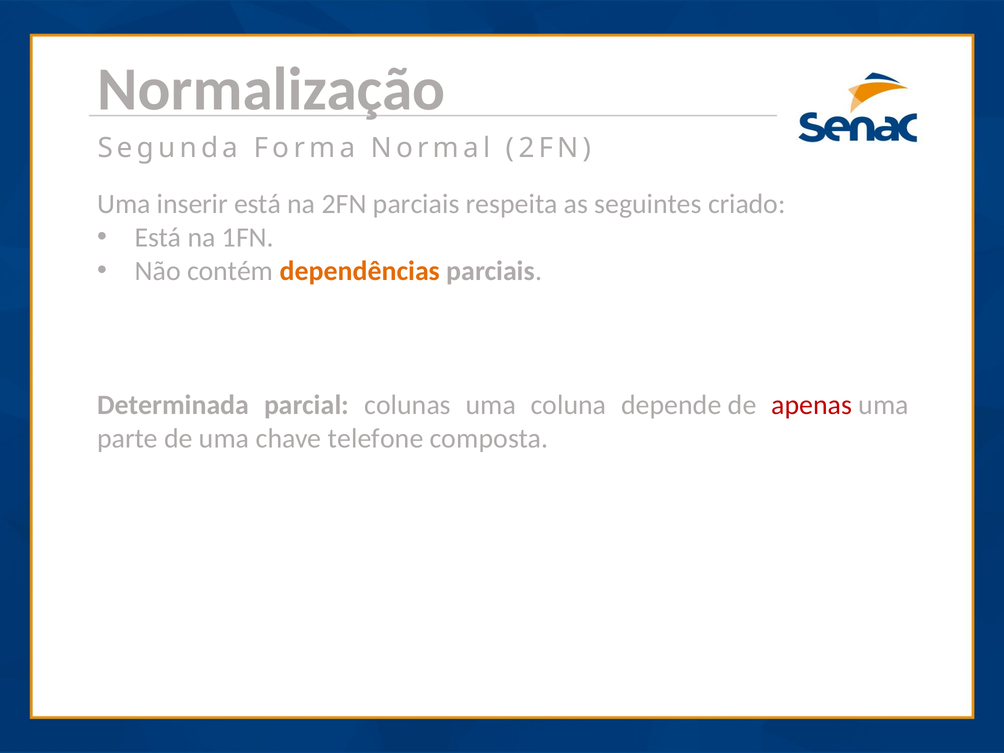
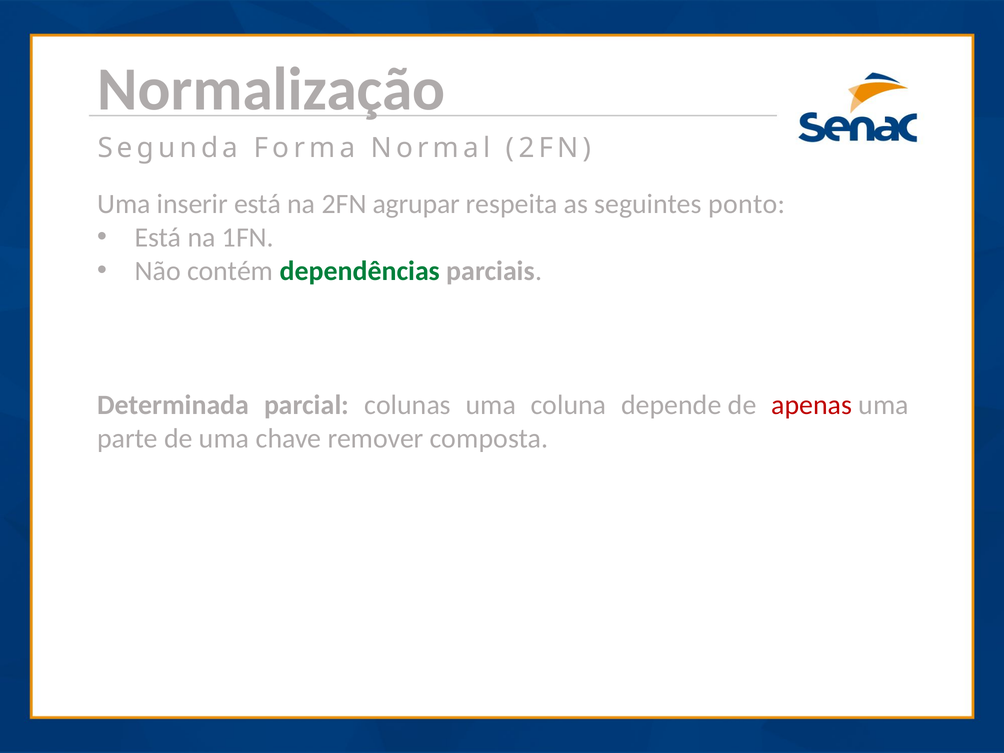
2FN parciais: parciais -> agrupar
criado: criado -> ponto
dependências colour: orange -> green
telefone: telefone -> remover
